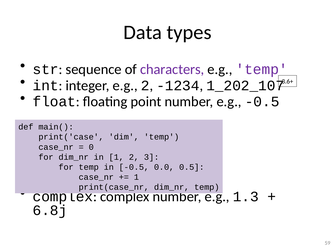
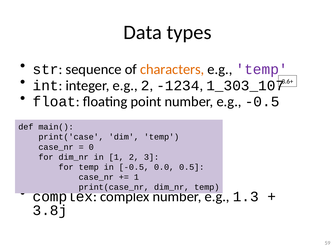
characters colour: purple -> orange
1_202_107: 1_202_107 -> 1_303_107
6.8j: 6.8j -> 3.8j
